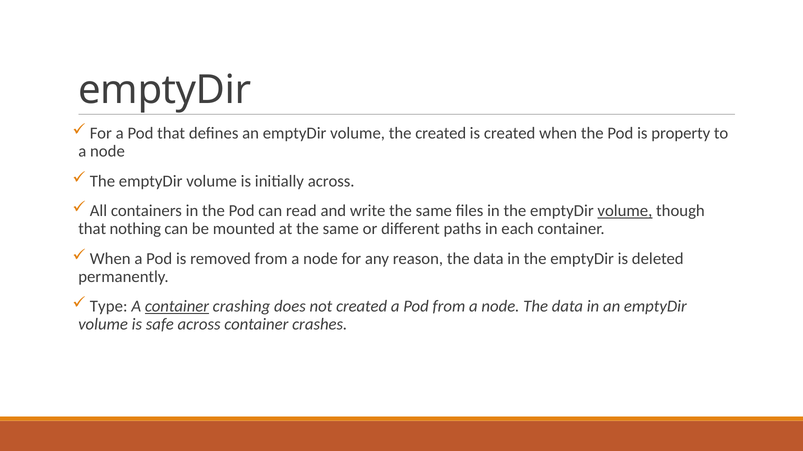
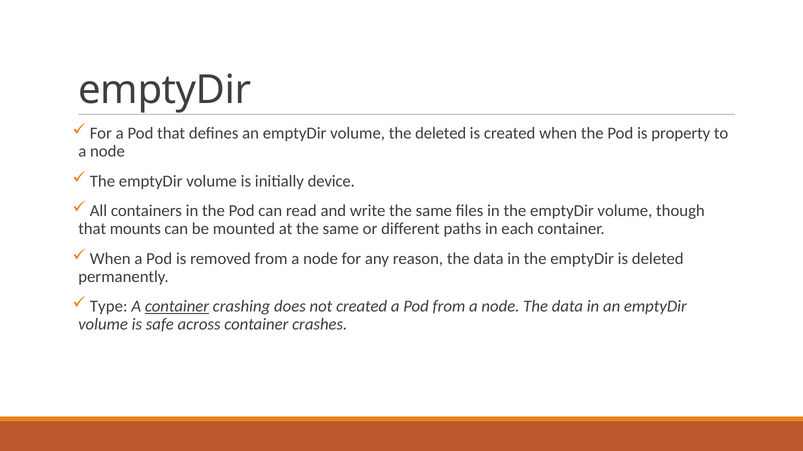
the created: created -> deleted
initially across: across -> device
volume at (625, 211) underline: present -> none
nothing: nothing -> mounts
